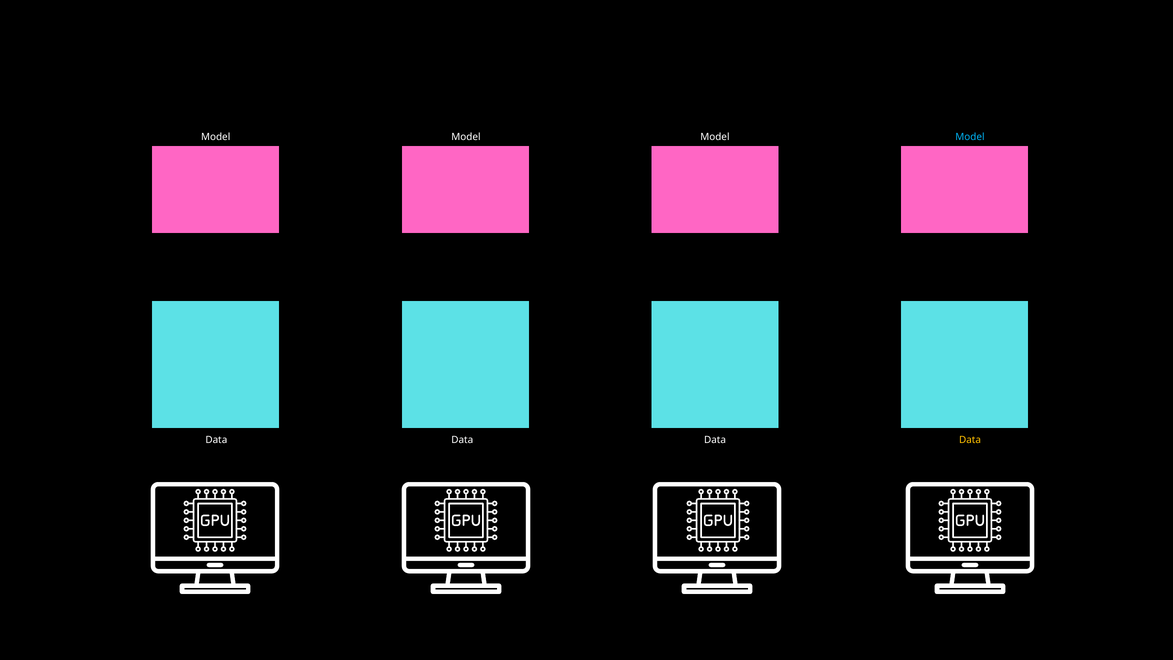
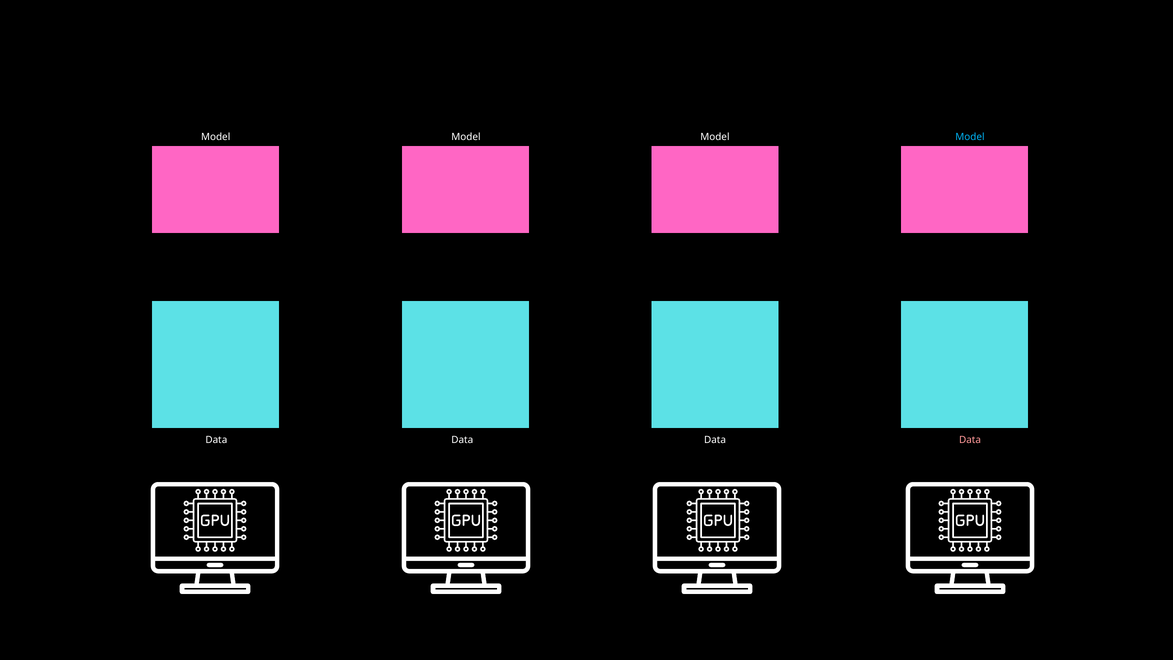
Data at (970, 440) colour: yellow -> pink
